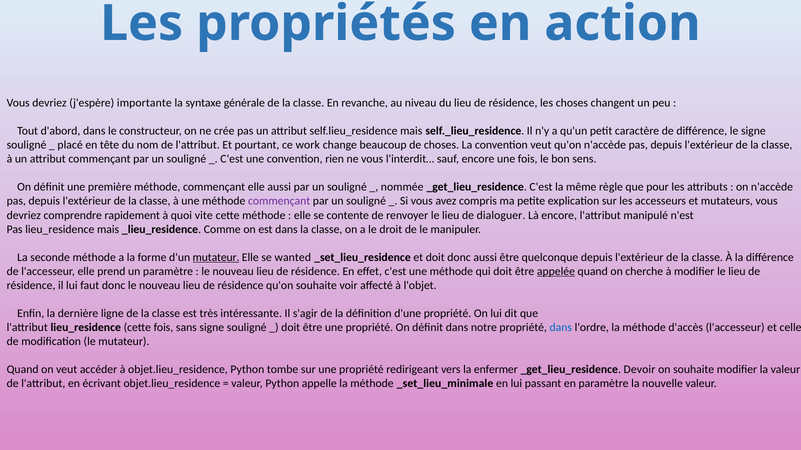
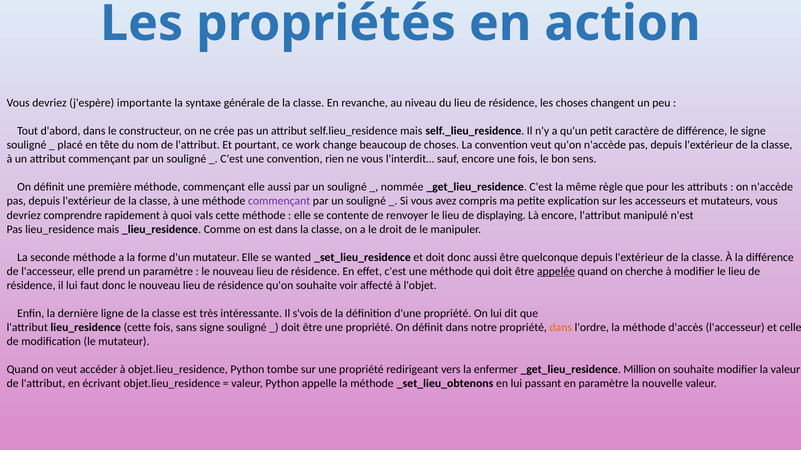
vite: vite -> vals
dialoguer: dialoguer -> displaying
mutateur at (216, 257) underline: present -> none
s'agir: s'agir -> s'vois
dans at (561, 328) colour: blue -> orange
Devoir: Devoir -> Million
_set_lieu_minimale: _set_lieu_minimale -> _set_lieu_obtenons
